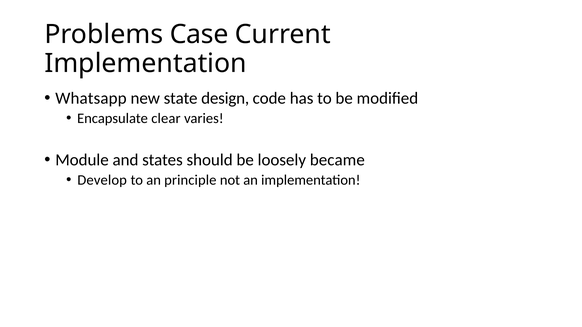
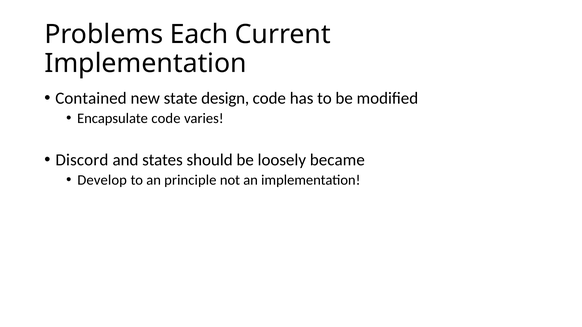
Case: Case -> Each
Whatsapp: Whatsapp -> Contained
Encapsulate clear: clear -> code
Module: Module -> Discord
